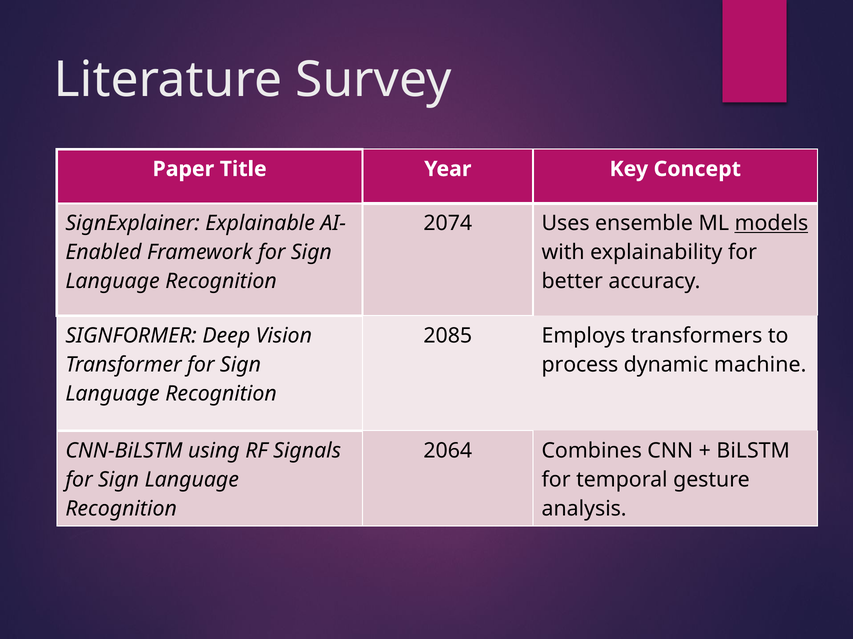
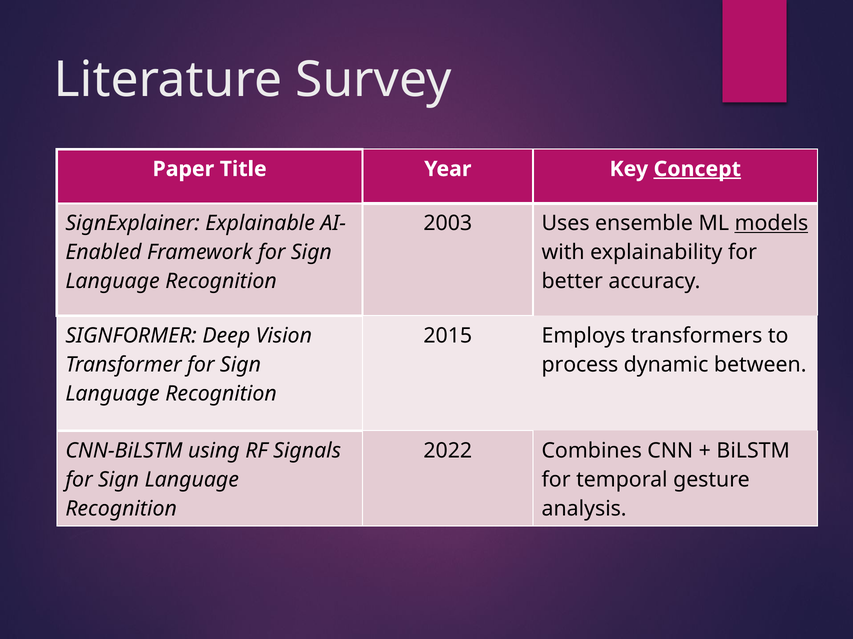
Concept underline: none -> present
2074: 2074 -> 2003
2085: 2085 -> 2015
machine: machine -> between
2064: 2064 -> 2022
